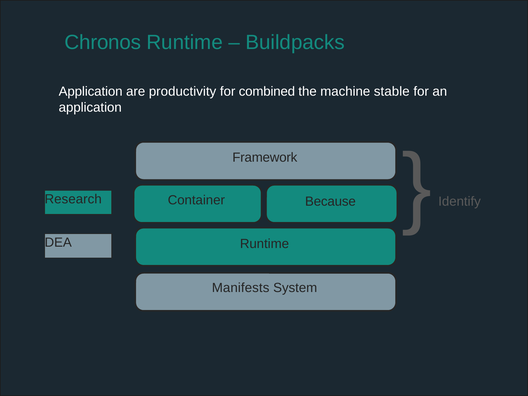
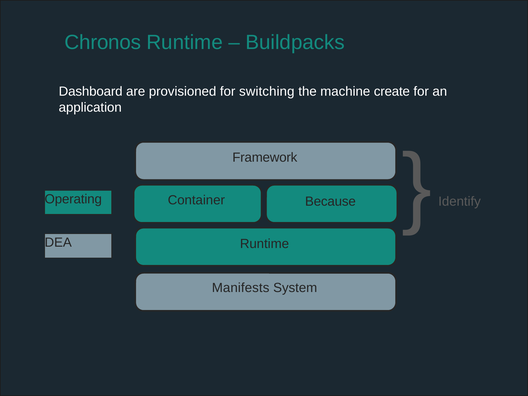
Application at (91, 92): Application -> Dashboard
productivity: productivity -> provisioned
combined: combined -> switching
stable: stable -> create
Research: Research -> Operating
